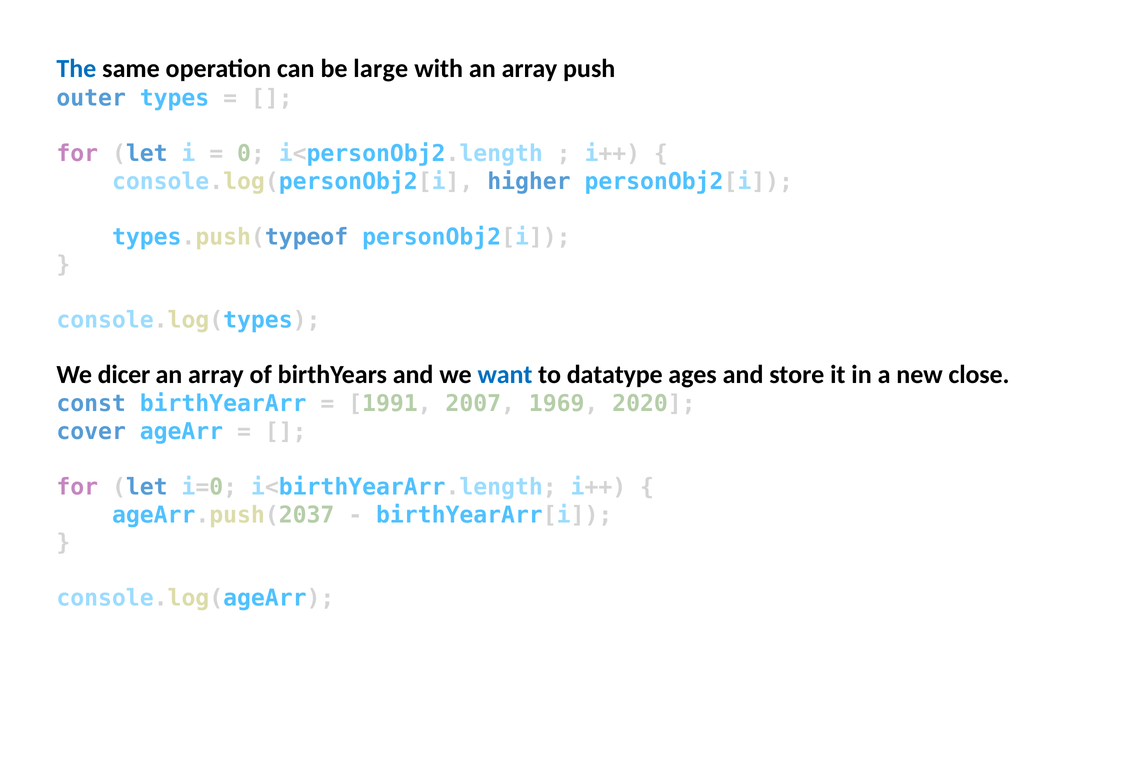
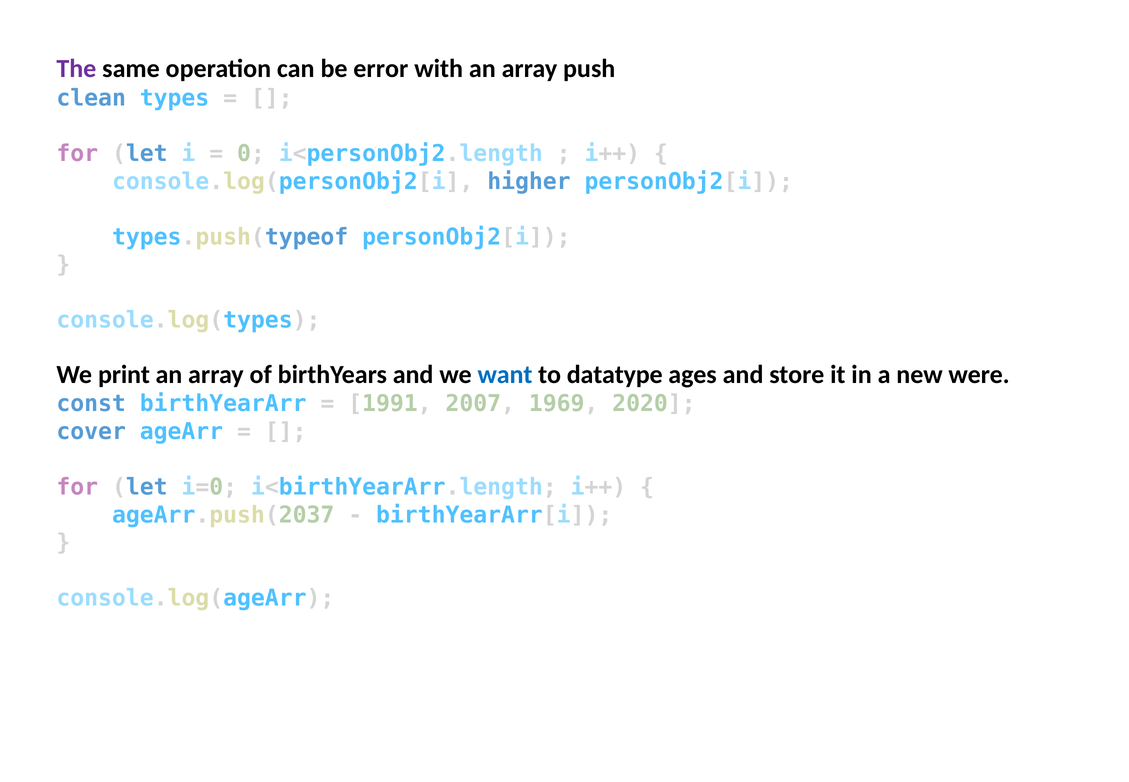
The colour: blue -> purple
large: large -> error
outer: outer -> clean
dicer: dicer -> print
close: close -> were
